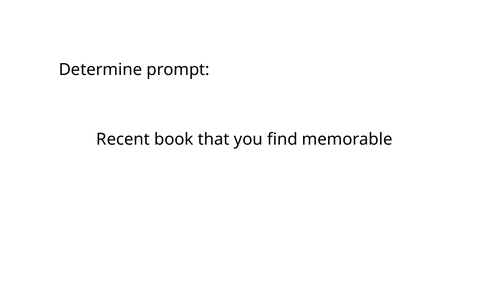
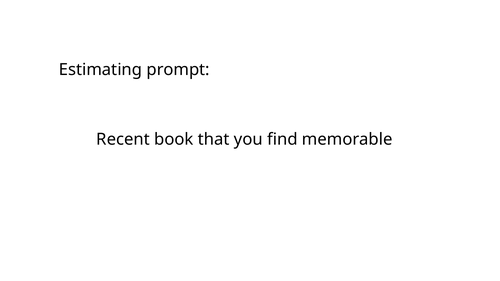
Determine: Determine -> Estimating
